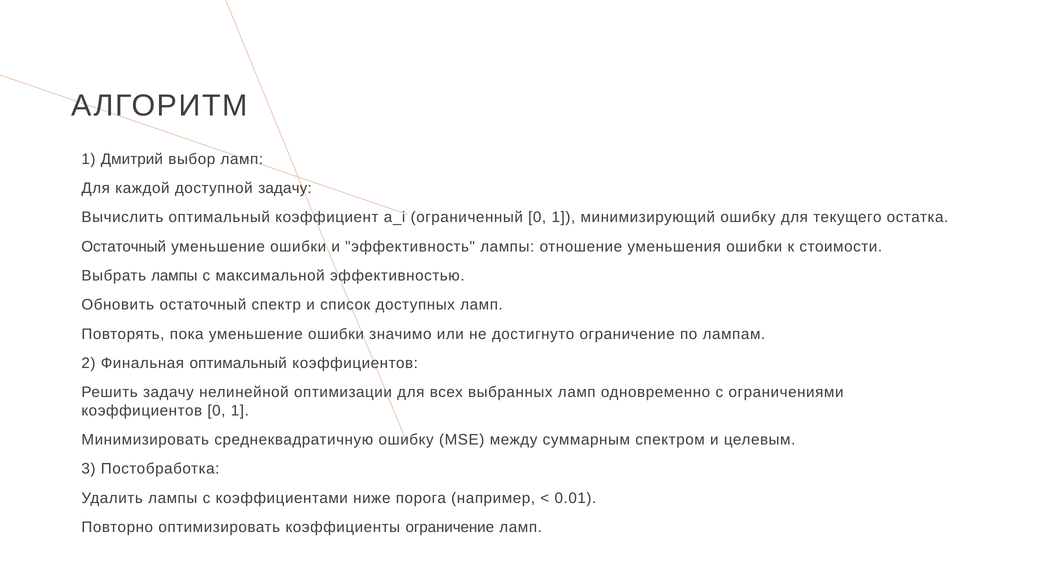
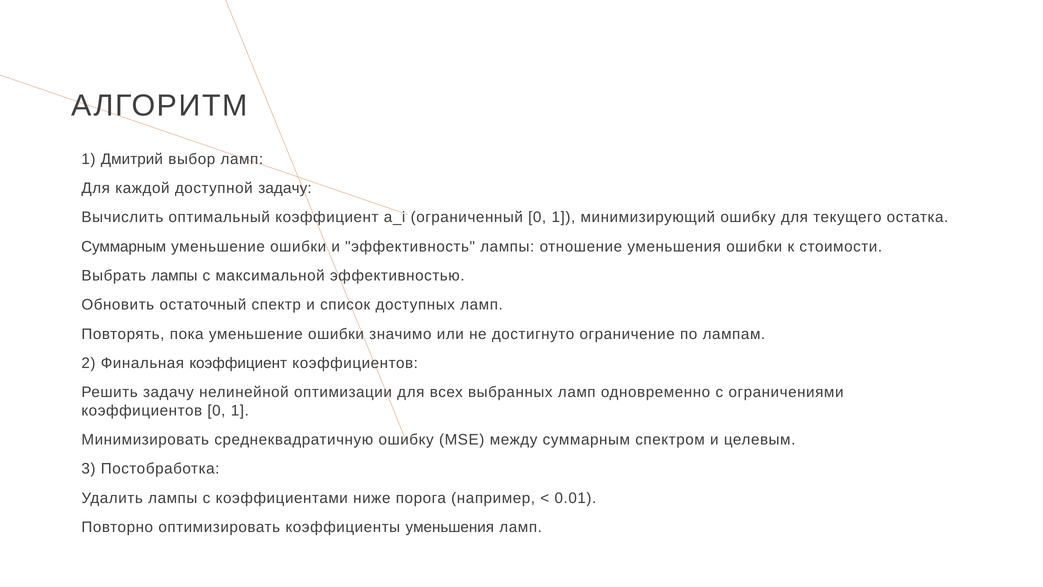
Остаточный at (124, 246): Остаточный -> Суммарным
Финальная оптимальный: оптимальный -> коэффициент
коэффициенты ограничение: ограничение -> уменьшения
